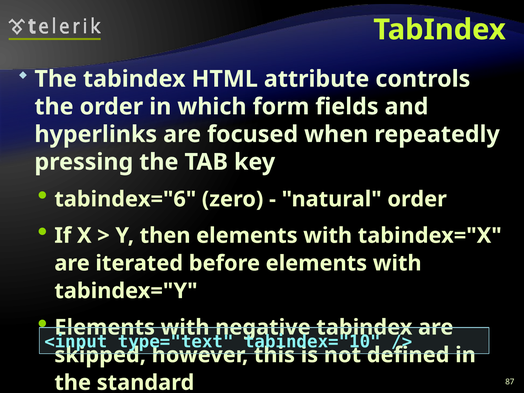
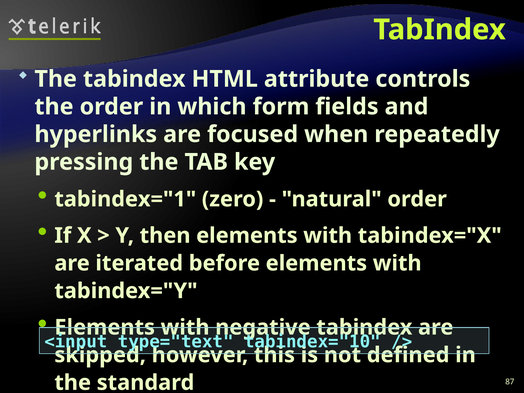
tabindex="6: tabindex="6 -> tabindex="1
